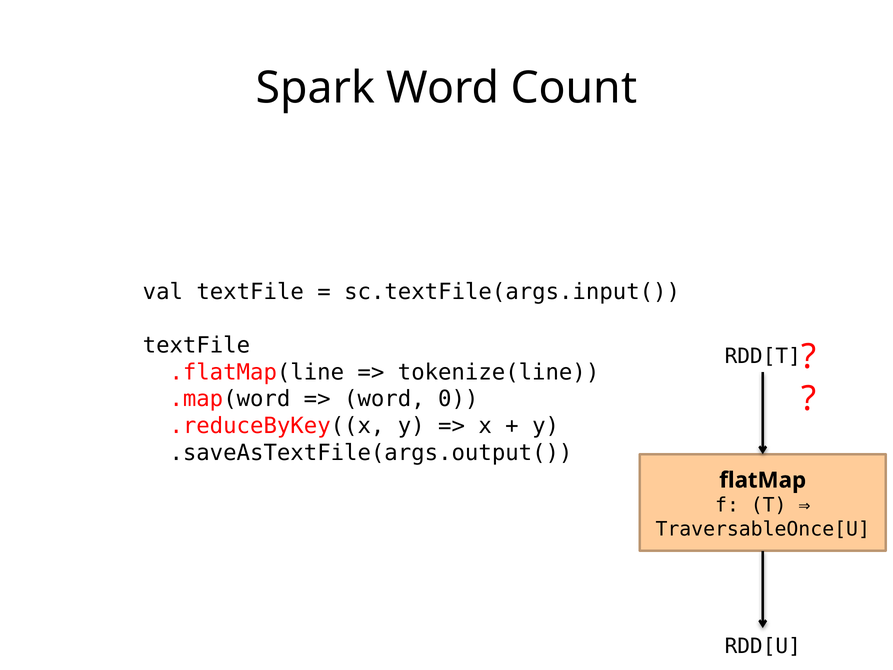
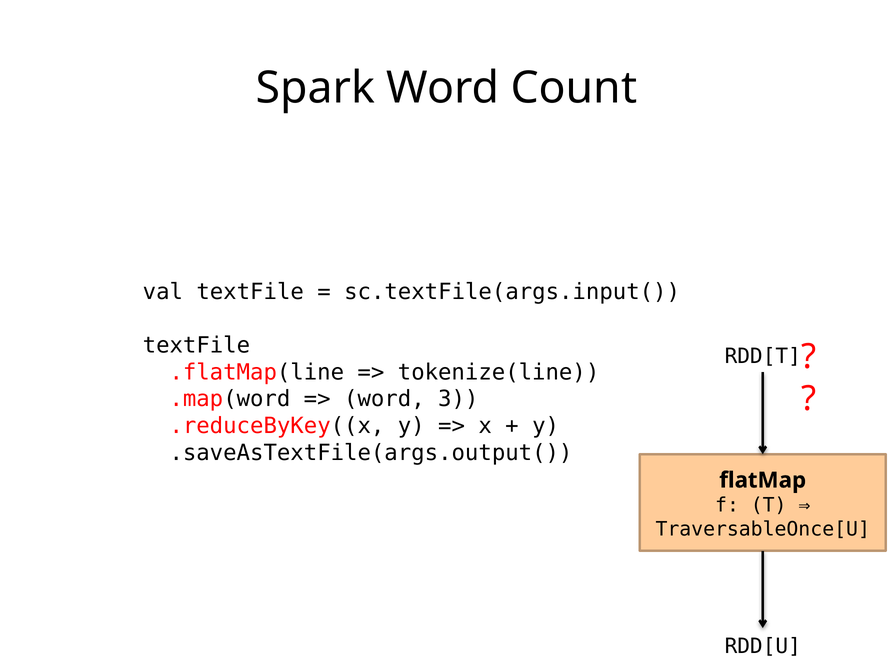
0: 0 -> 3
